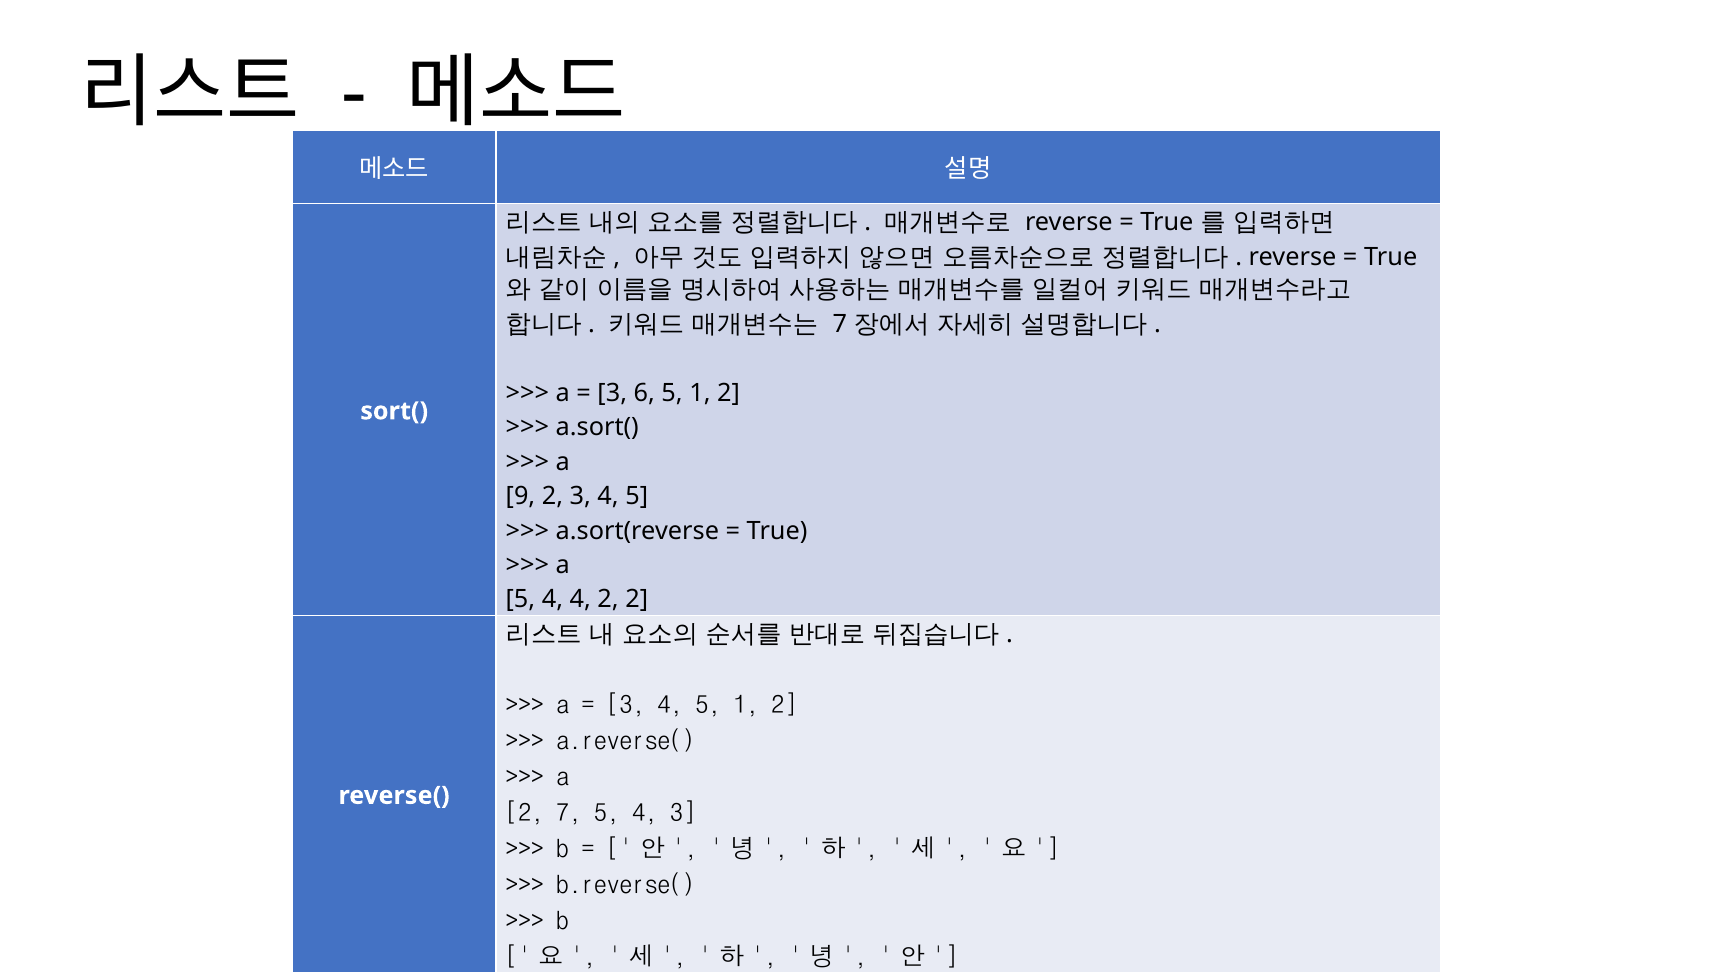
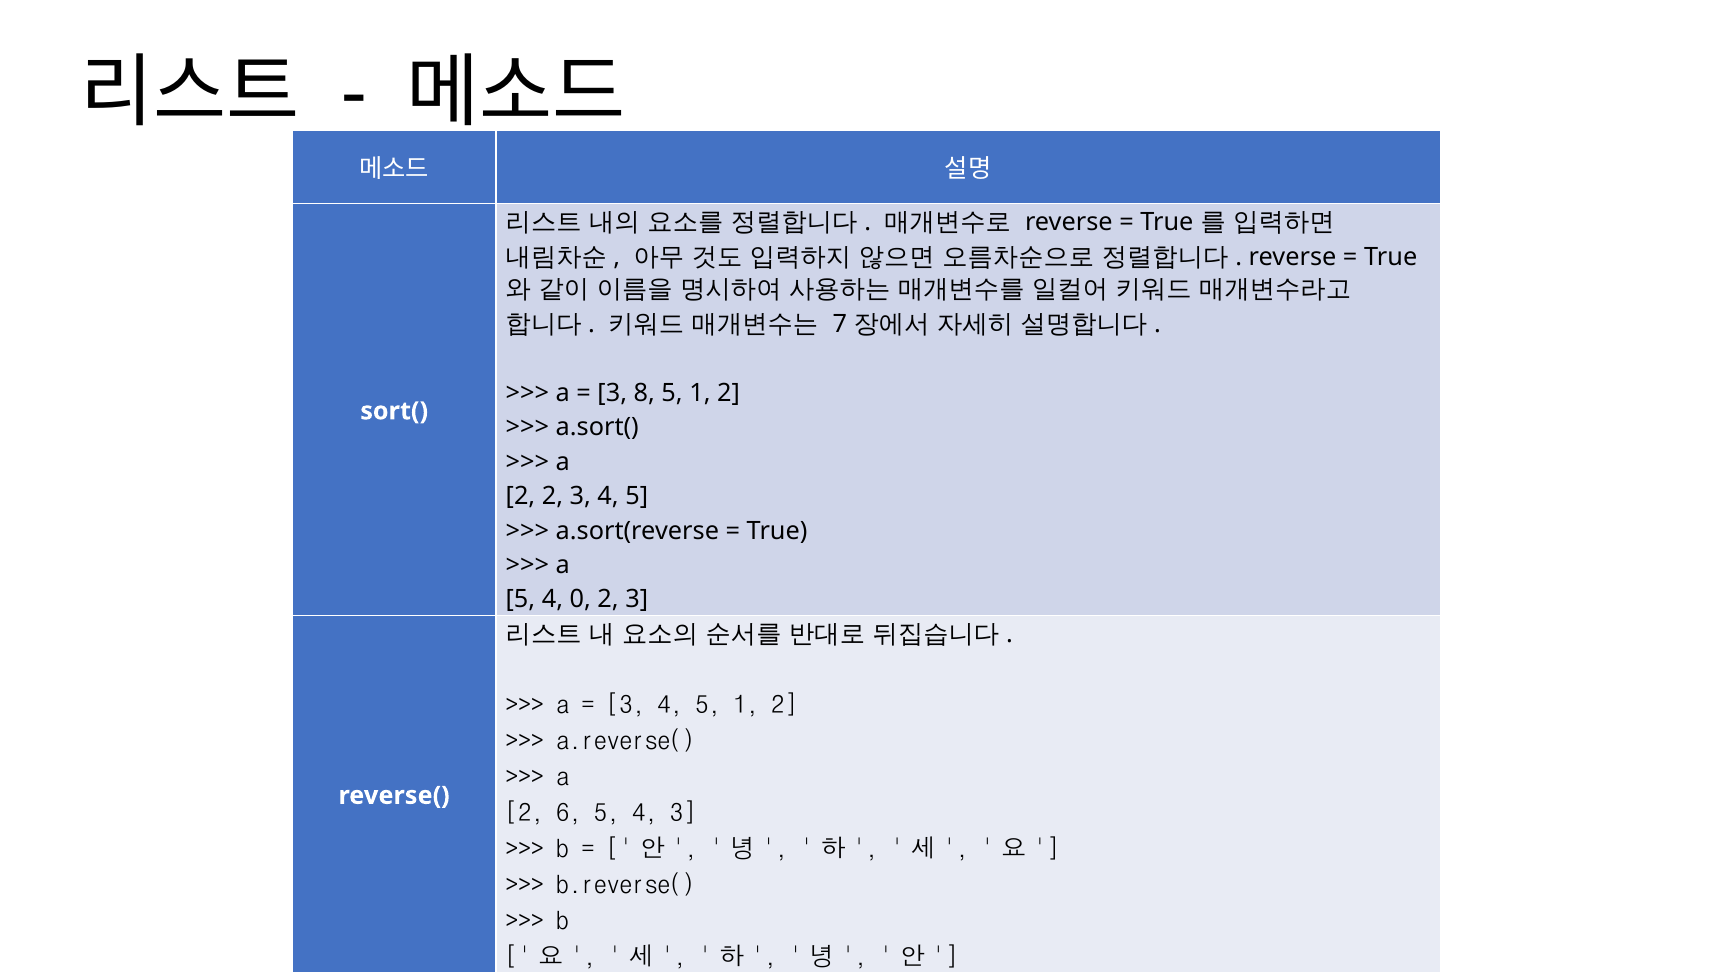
6: 6 -> 8
9 at (520, 496): 9 -> 2
4 4: 4 -> 0
2 at (637, 599): 2 -> 3
2 7: 7 -> 6
